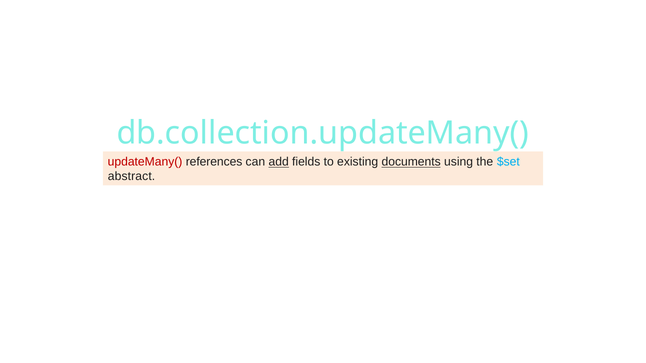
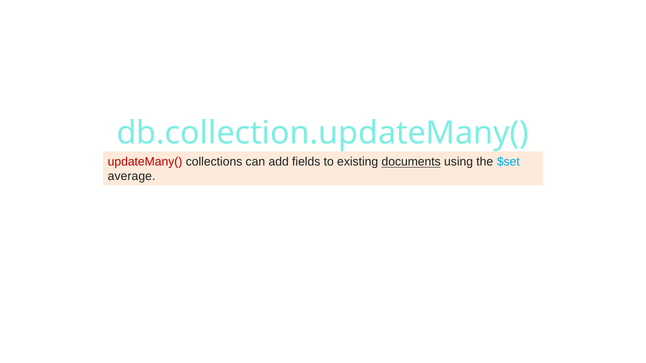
references: references -> collections
add underline: present -> none
abstract: abstract -> average
